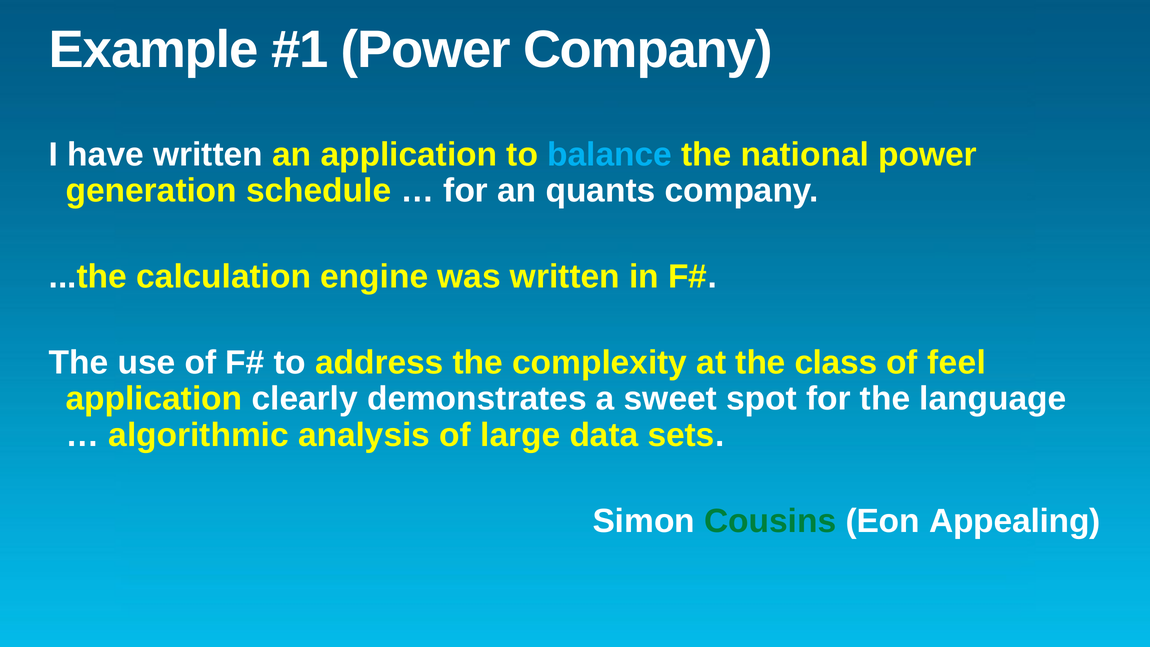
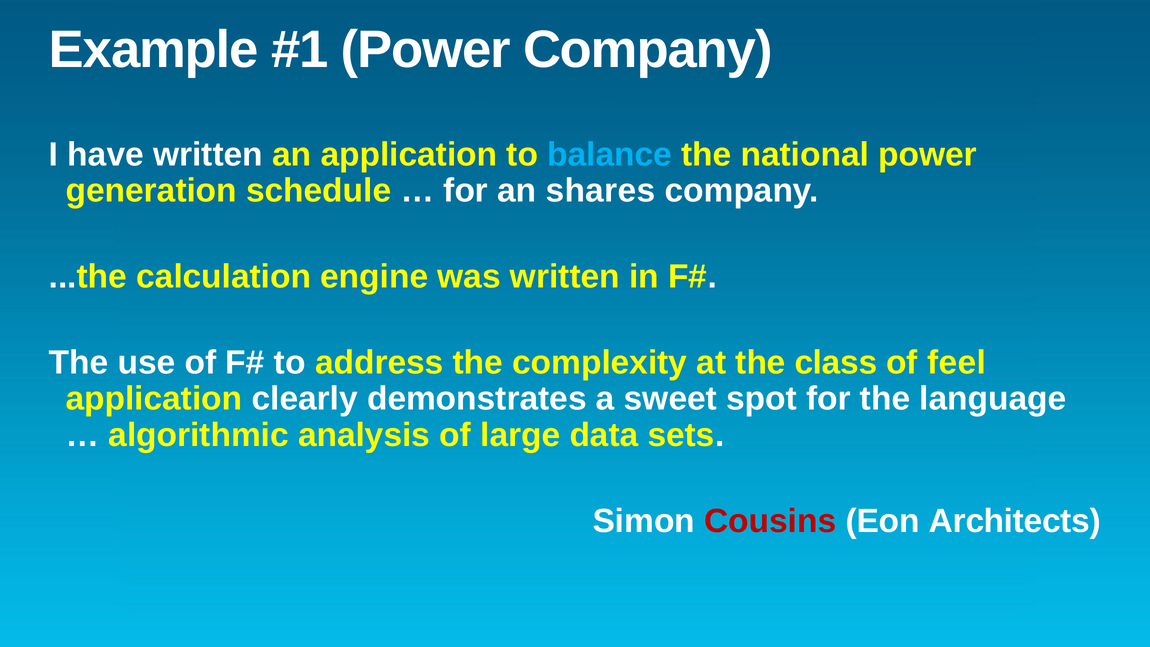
quants: quants -> shares
Cousins colour: green -> red
Appealing: Appealing -> Architects
